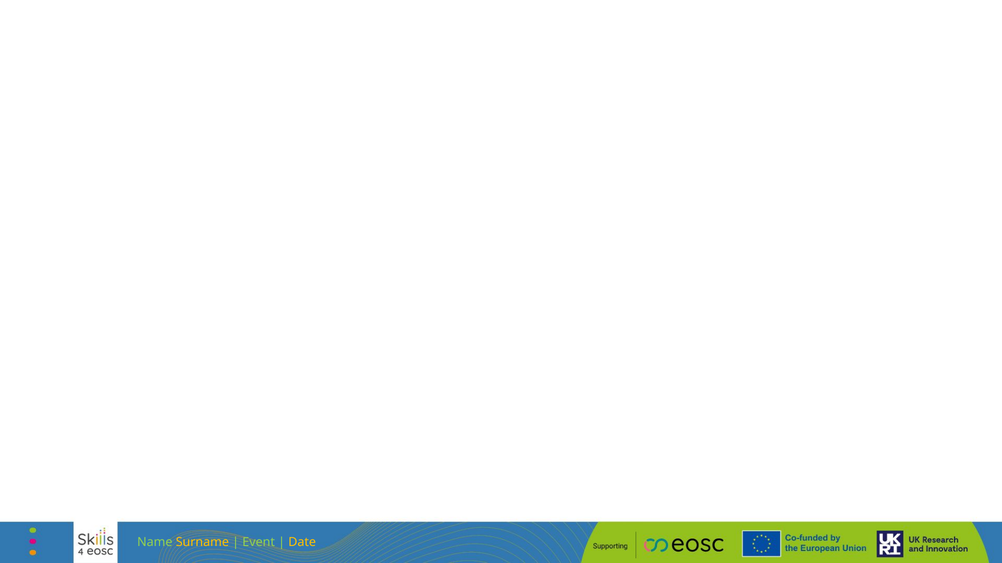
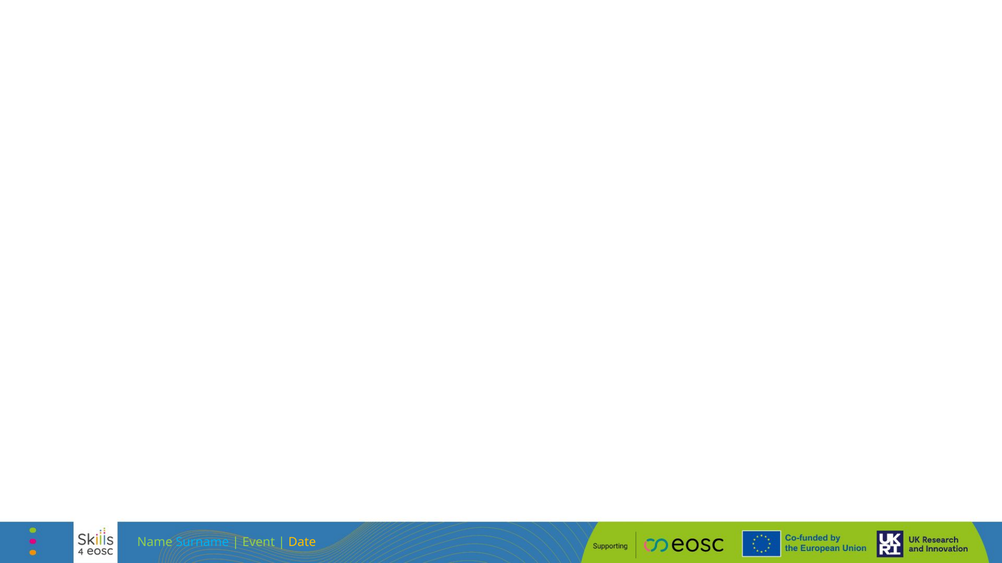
Surname colour: yellow -> light blue
